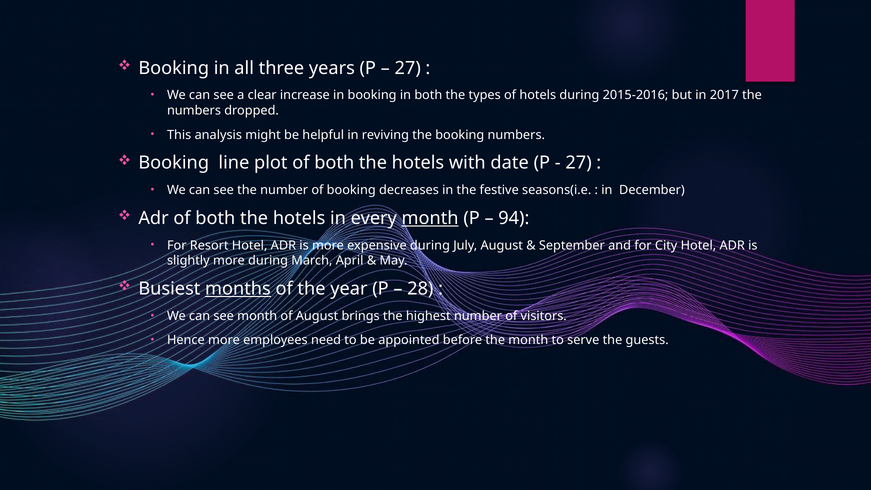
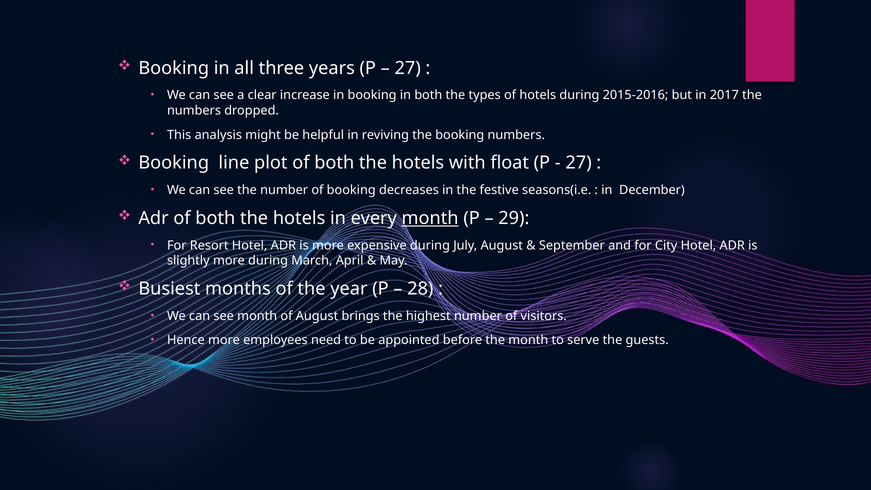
date: date -> float
94: 94 -> 29
months underline: present -> none
